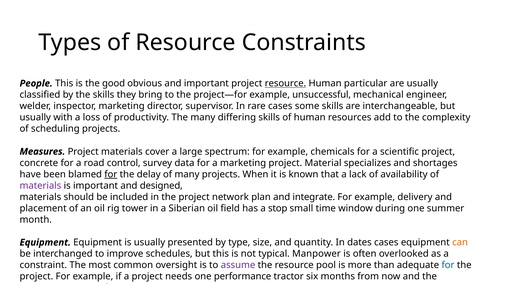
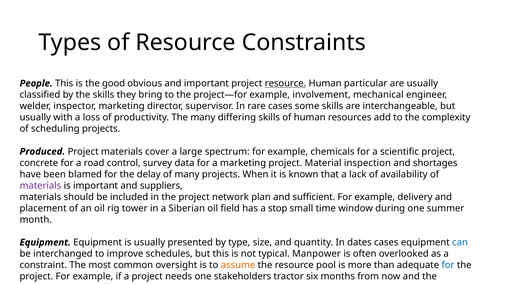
unsuccessful: unsuccessful -> involvement
Measures: Measures -> Produced
specializes: specializes -> inspection
for at (111, 175) underline: present -> none
designed: designed -> suppliers
integrate: integrate -> sufficient
can colour: orange -> blue
assume at (238, 266) colour: purple -> orange
performance: performance -> stakeholders
